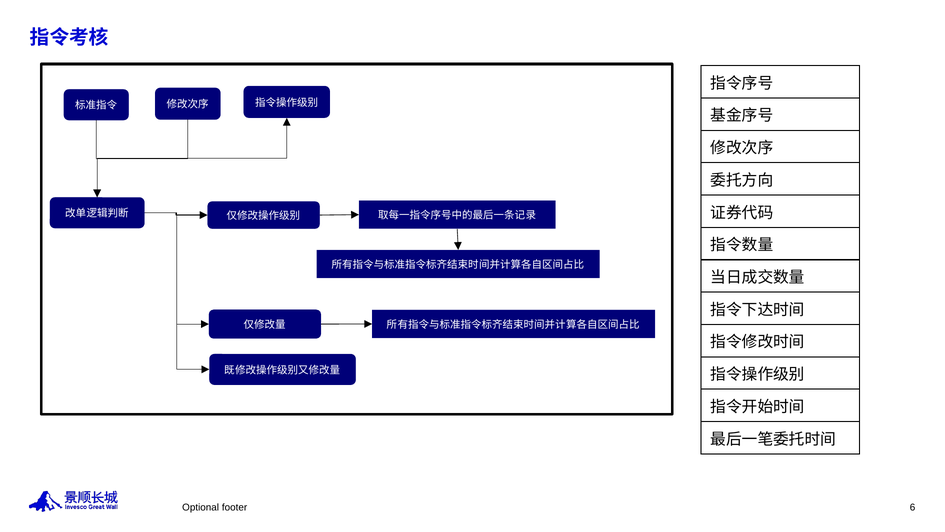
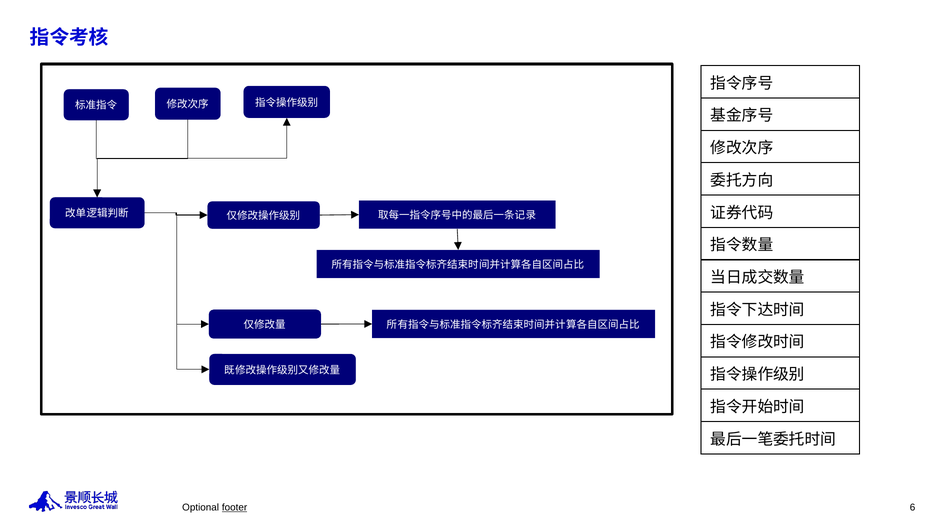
footer underline: none -> present
